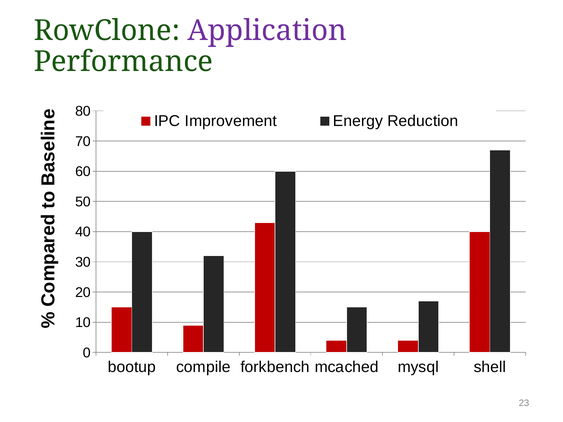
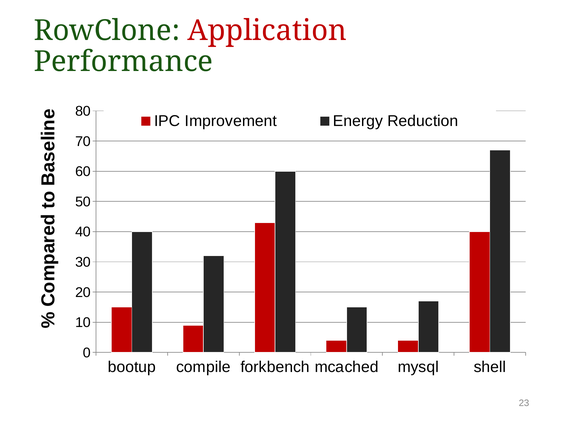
Application colour: purple -> red
